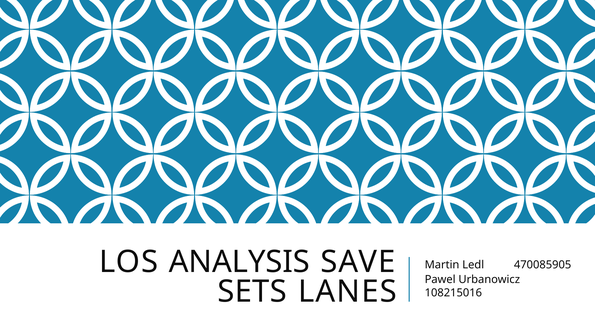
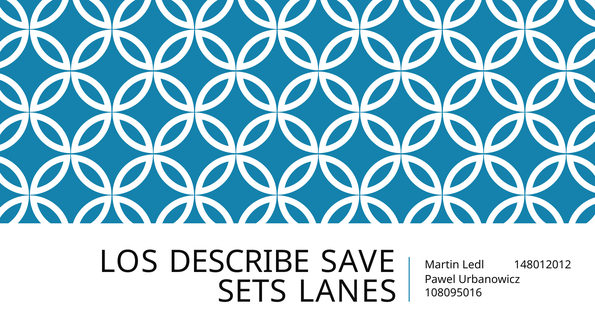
ANALYSIS: ANALYSIS -> DESCRIBE
470085905: 470085905 -> 148012012
108215016: 108215016 -> 108095016
